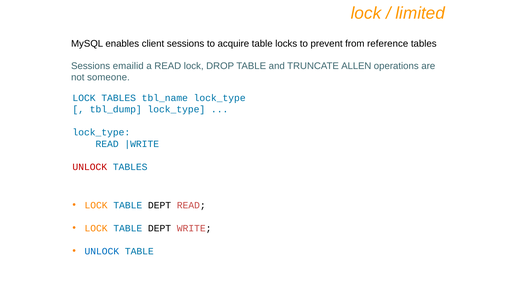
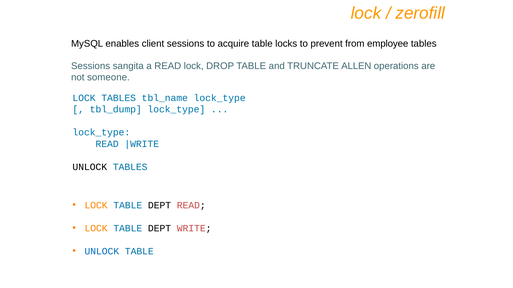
limited: limited -> zerofill
reference: reference -> employee
emailid: emailid -> sangita
UNLOCK at (90, 167) colour: red -> black
